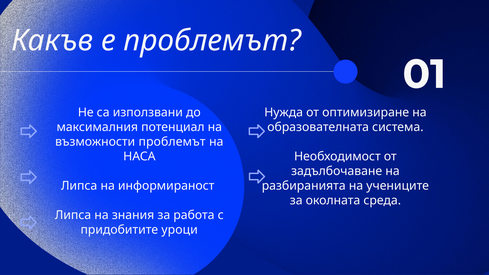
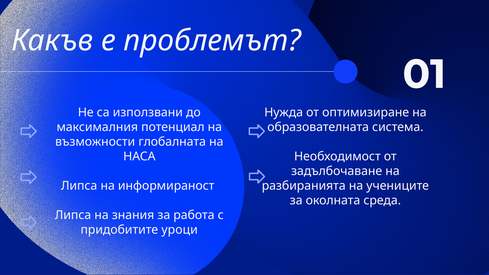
възможности проблемът: проблемът -> глобалната
